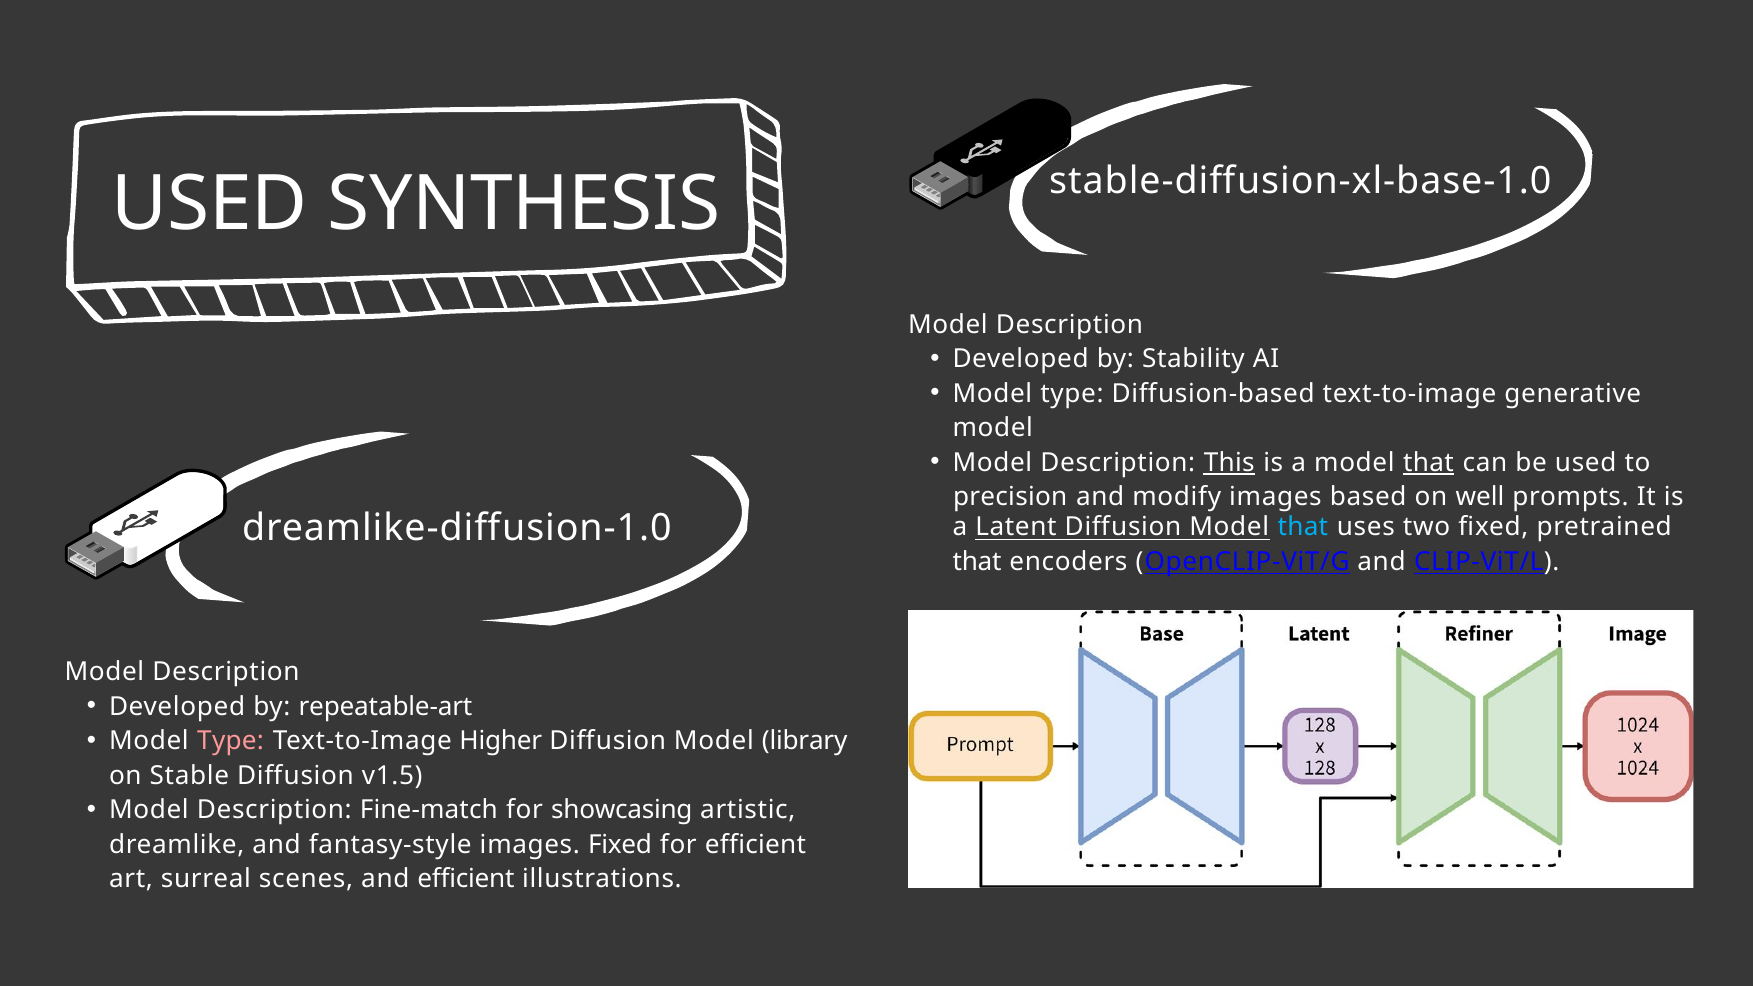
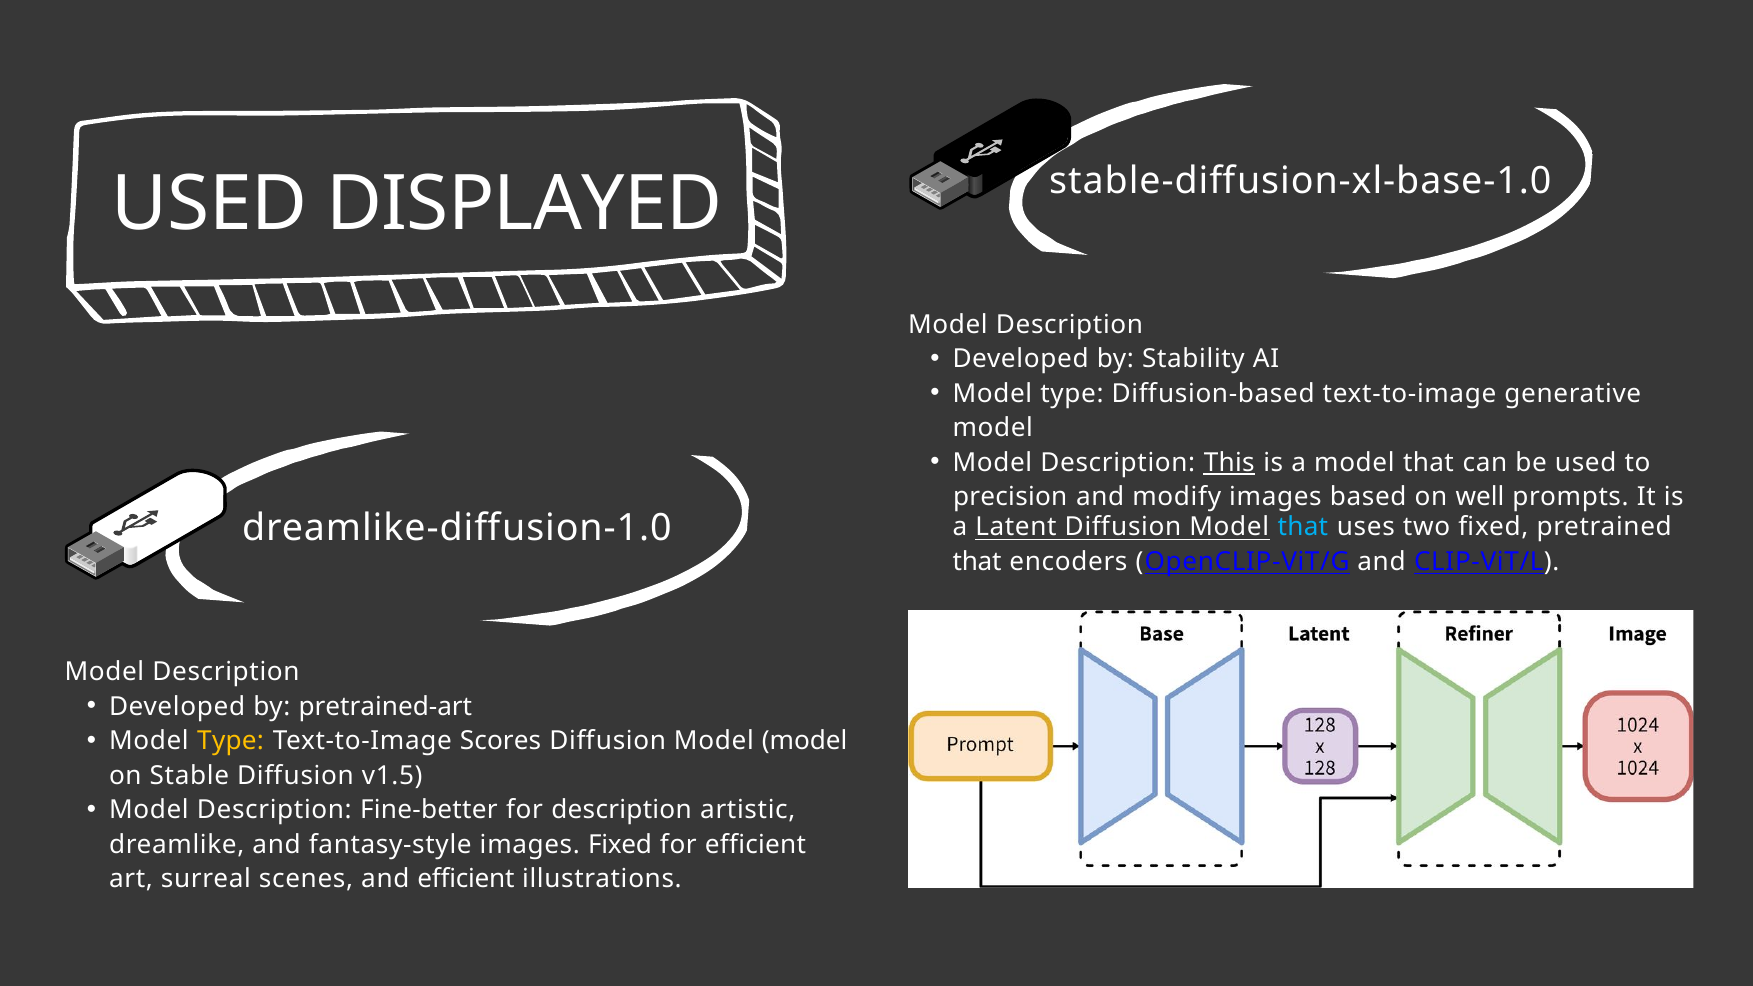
SYNTHESIS: SYNTHESIS -> DISPLAYED
that at (1429, 463) underline: present -> none
repeatable-art: repeatable-art -> pretrained-art
Type at (231, 741) colour: pink -> yellow
Higher: Higher -> Scores
Model library: library -> model
Fine-match: Fine-match -> Fine-better
for showcasing: showcasing -> description
